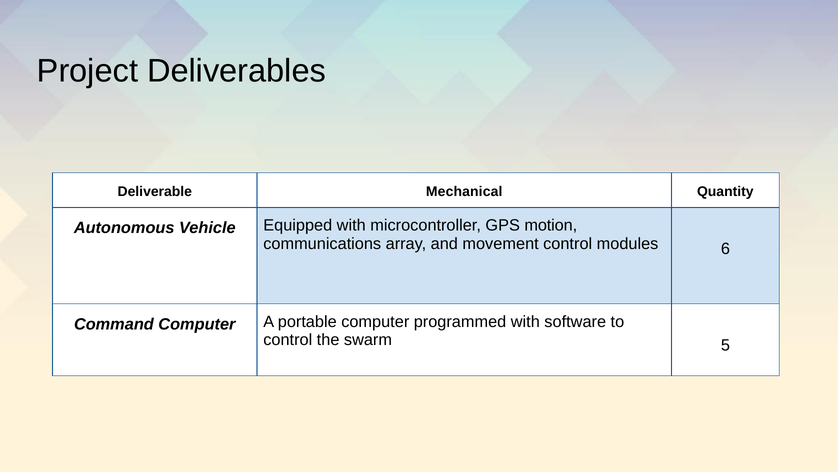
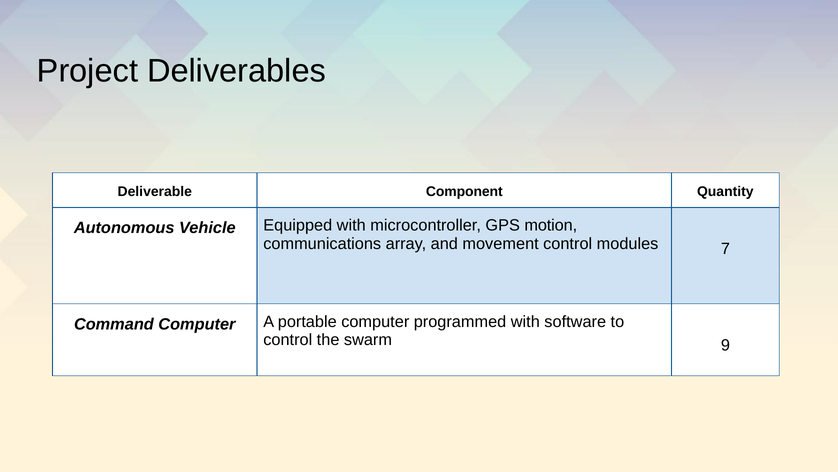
Mechanical: Mechanical -> Component
6: 6 -> 7
5: 5 -> 9
